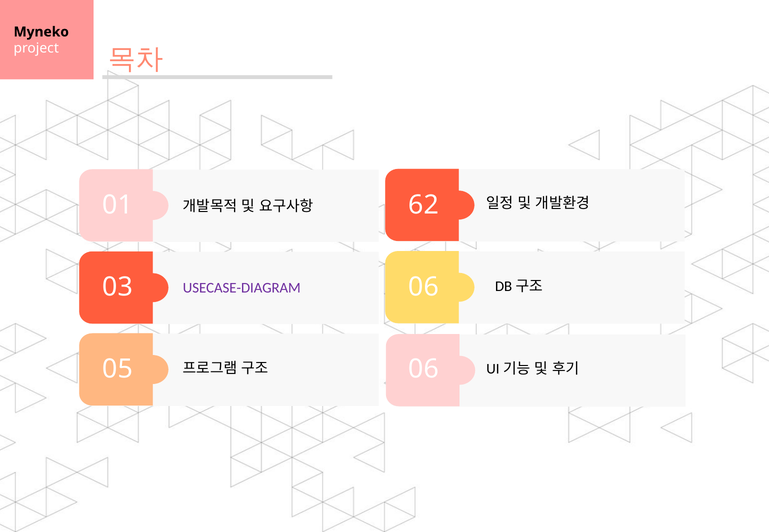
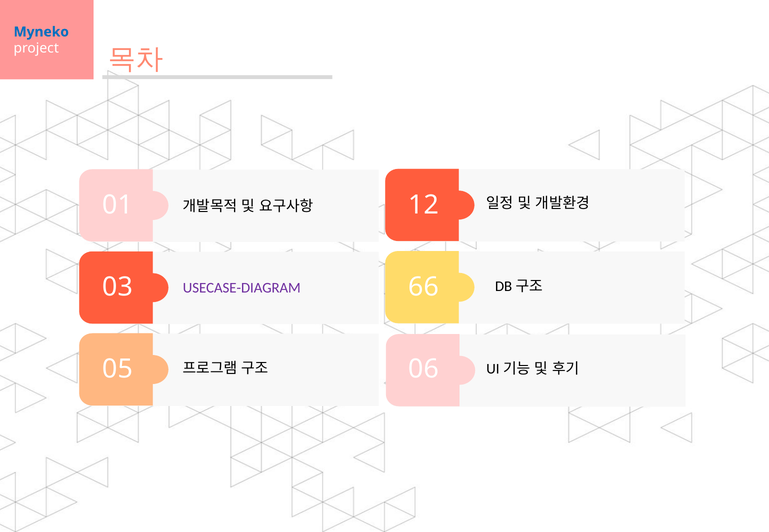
Myneko colour: black -> blue
62: 62 -> 12
03 06: 06 -> 66
